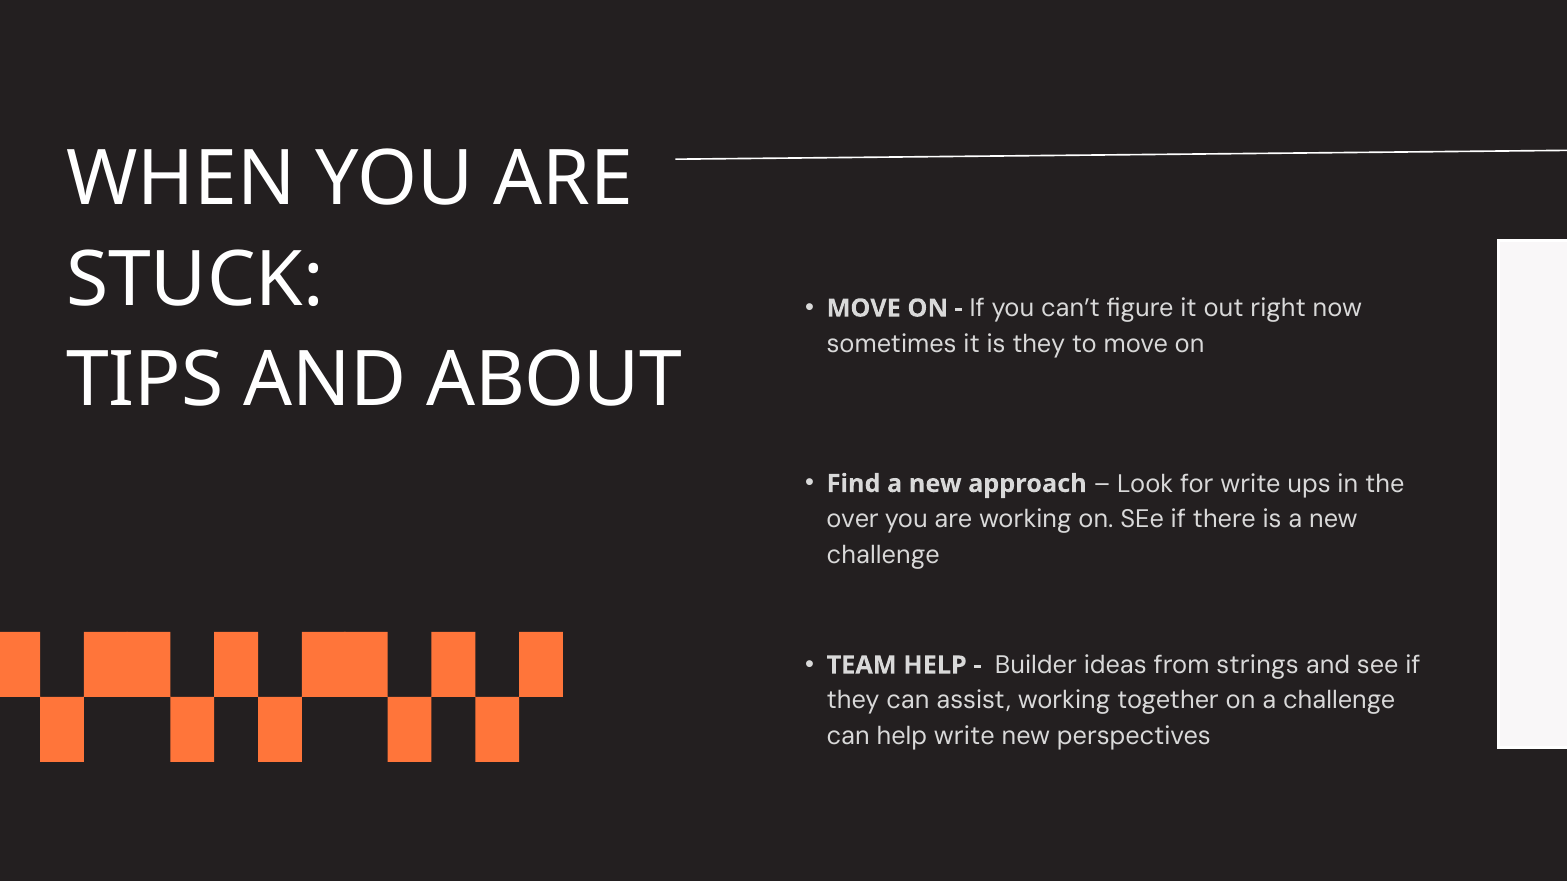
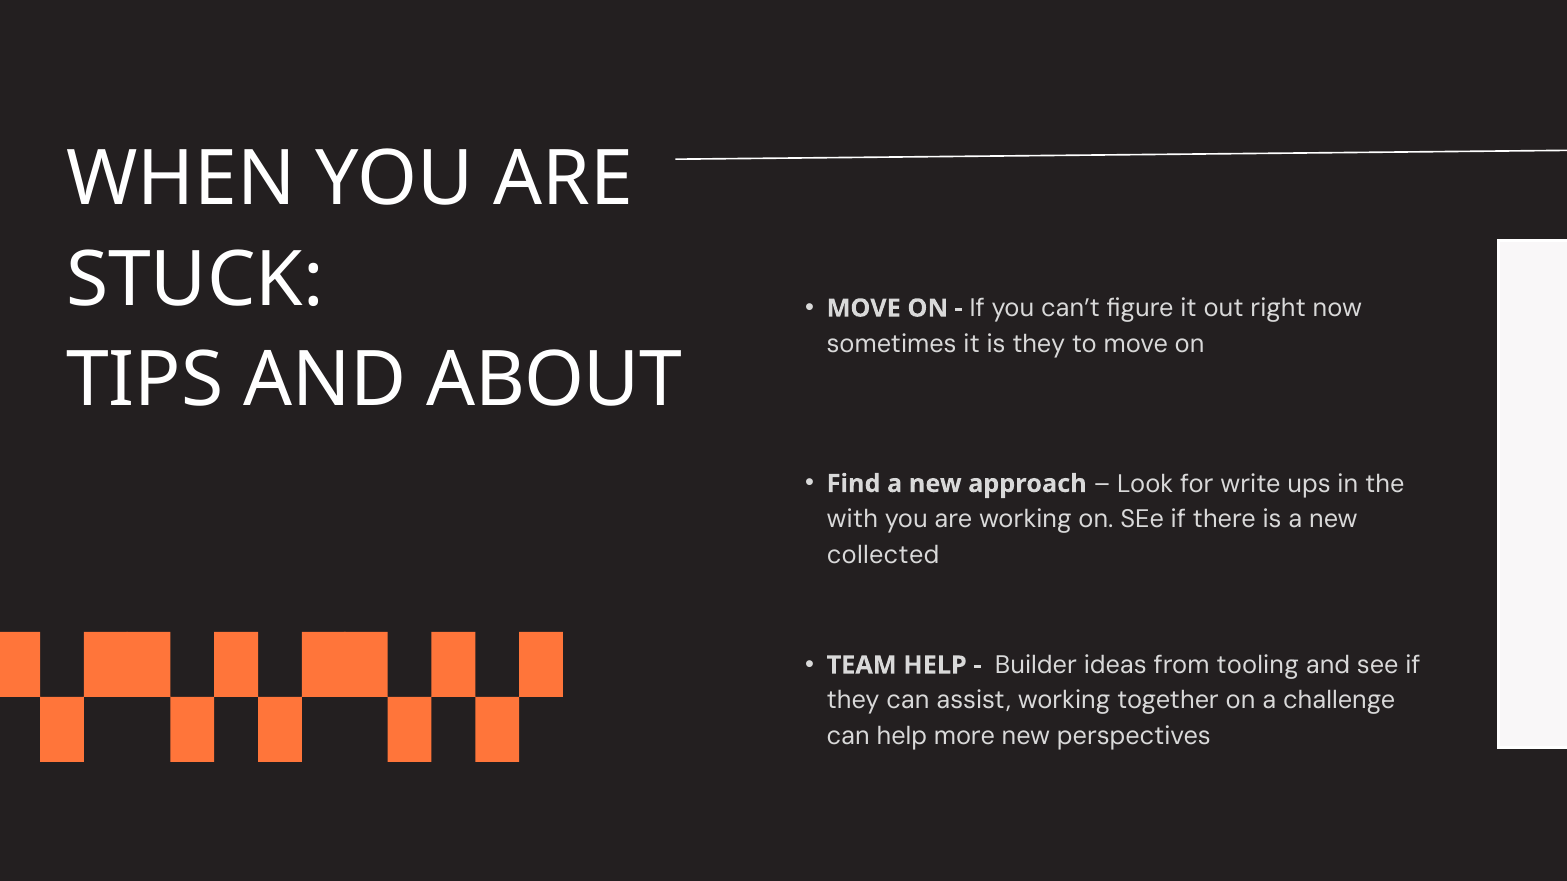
over: over -> with
challenge at (883, 555): challenge -> collected
strings: strings -> tooling
help write: write -> more
